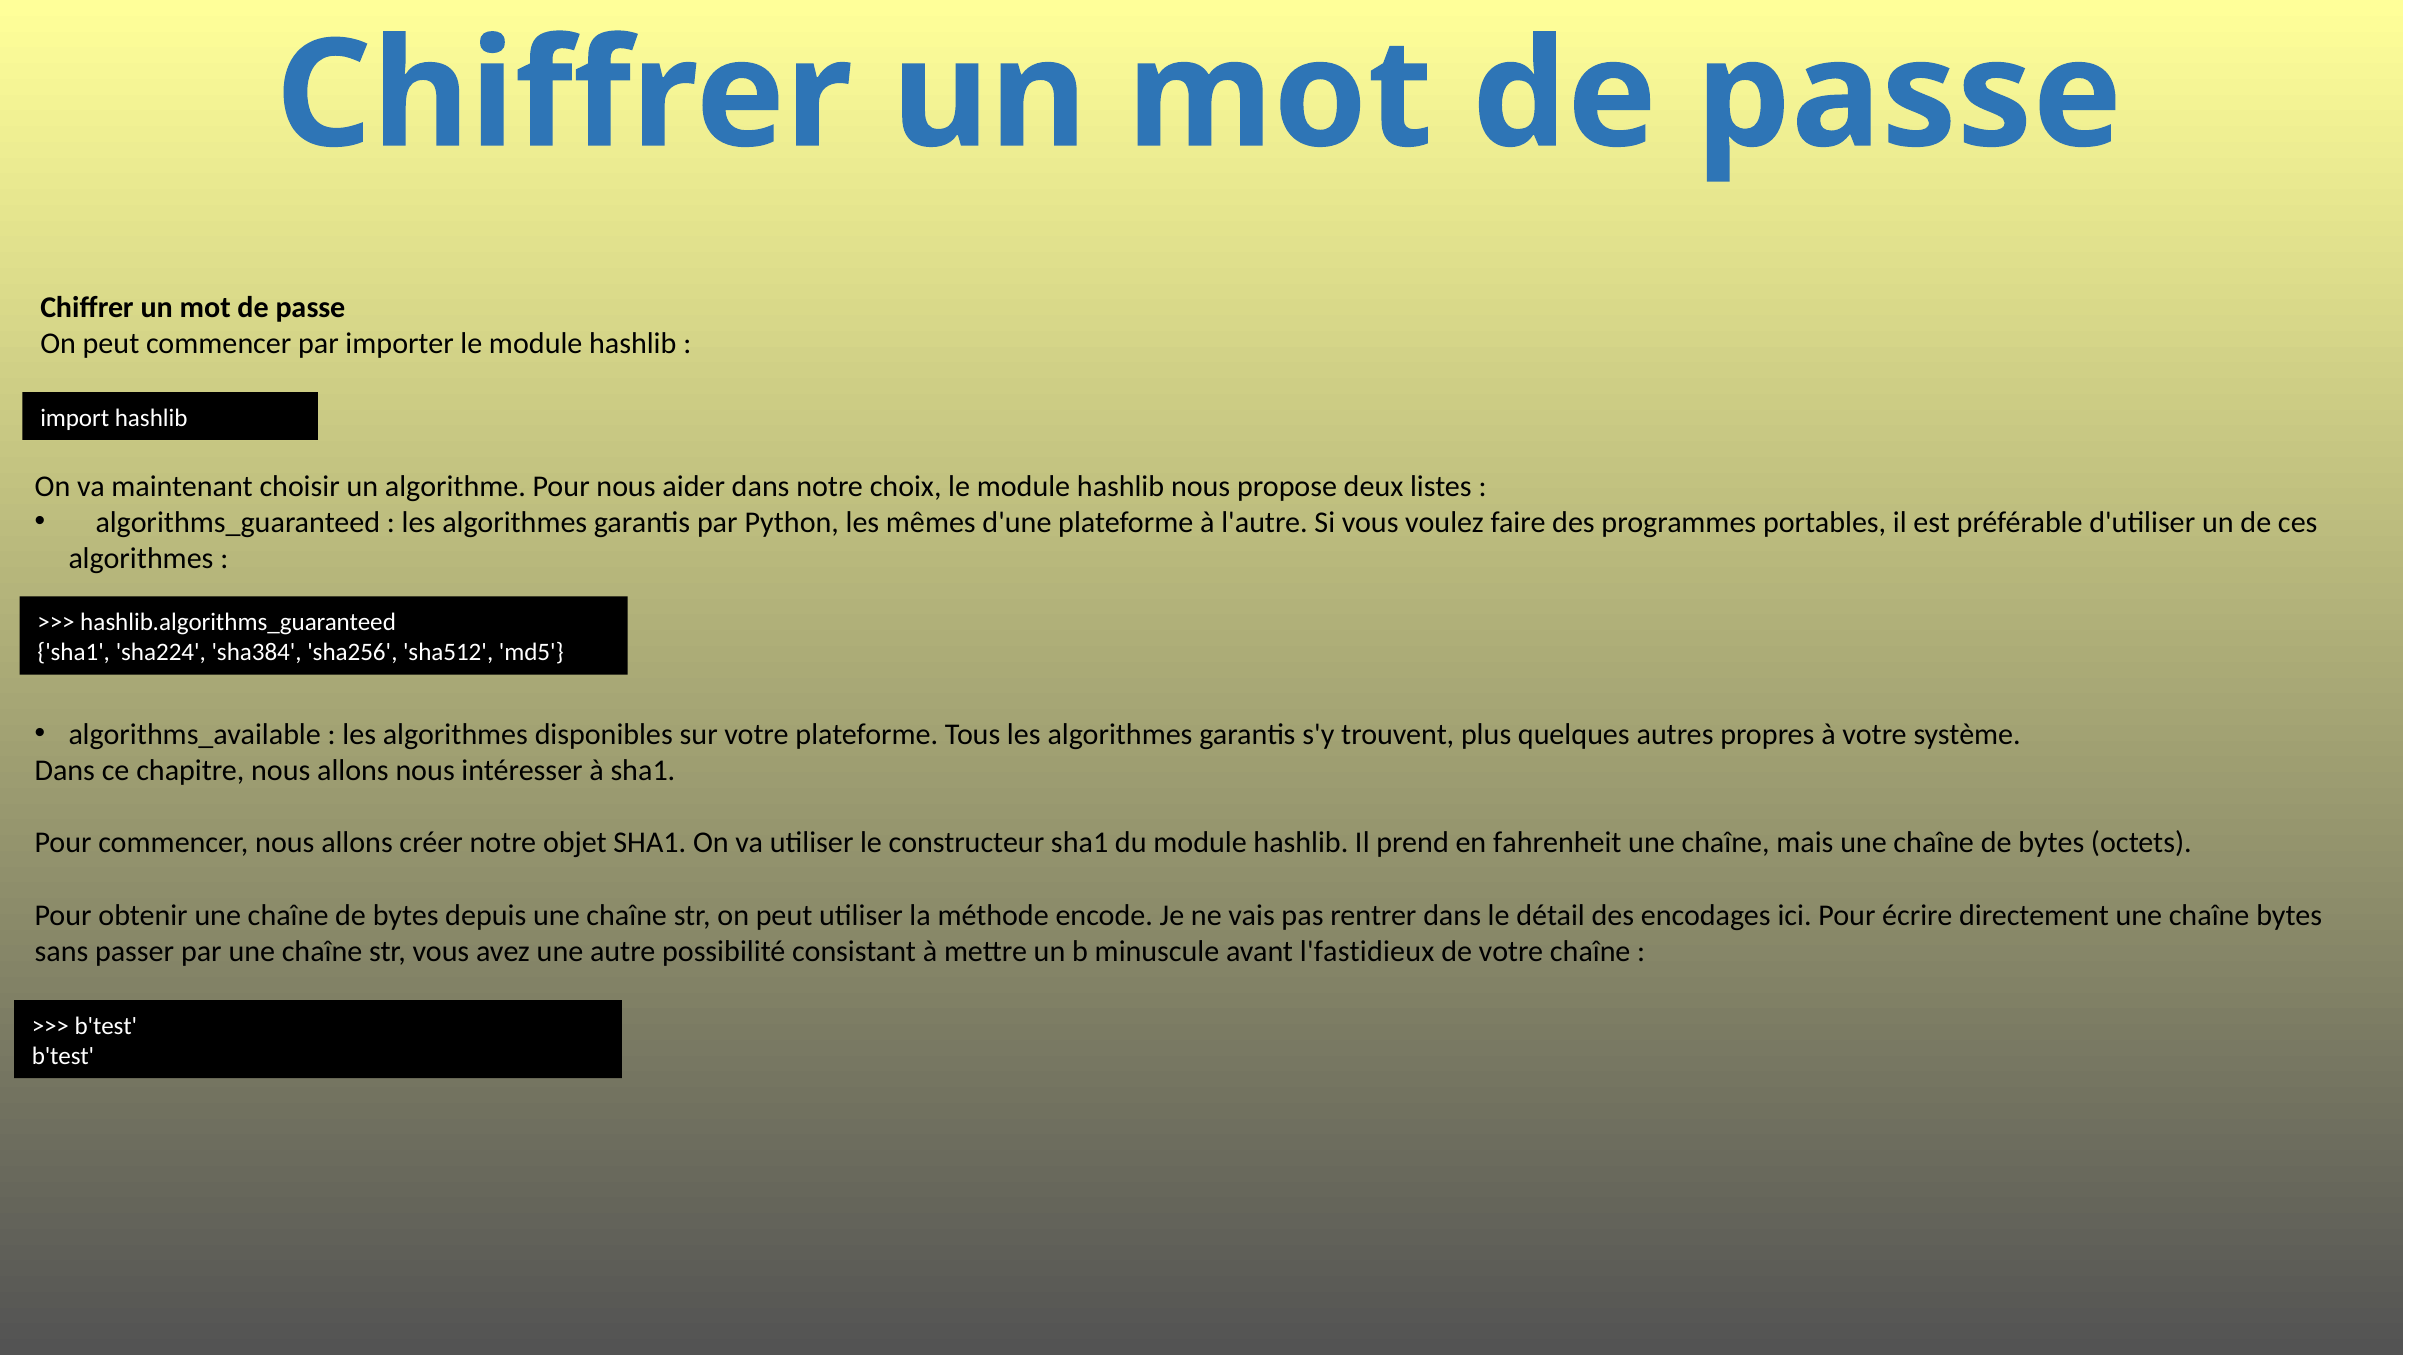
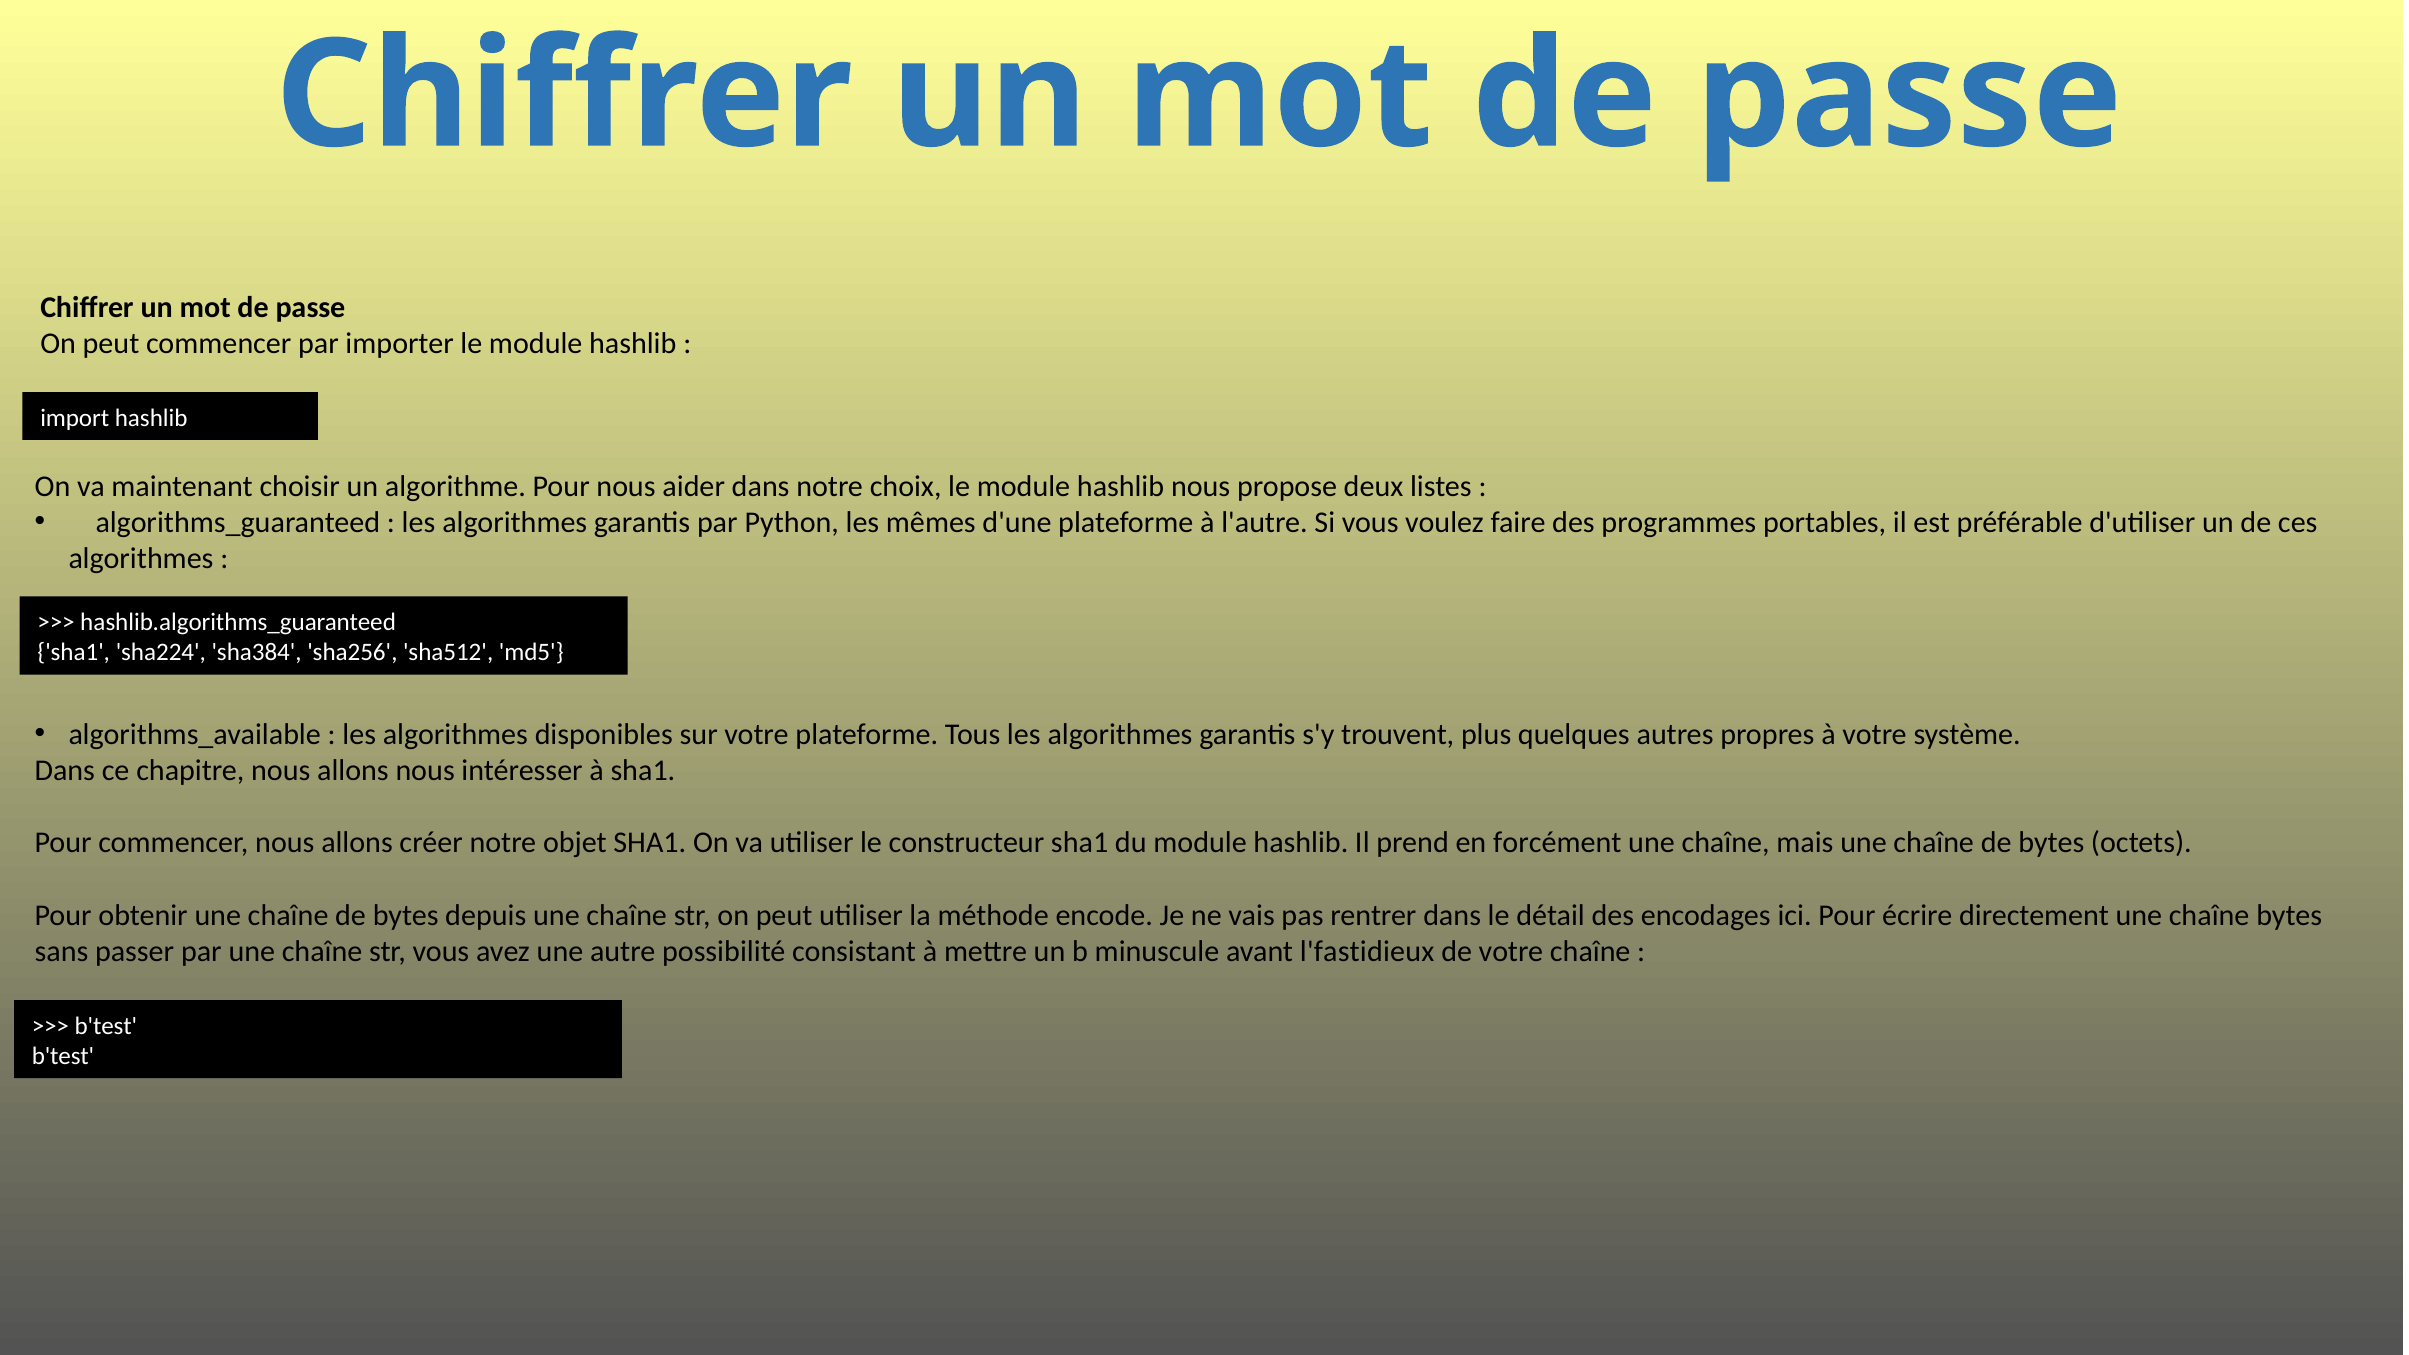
fahrenheit: fahrenheit -> forcément
